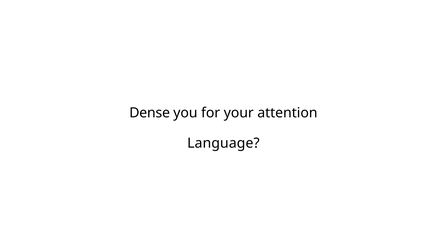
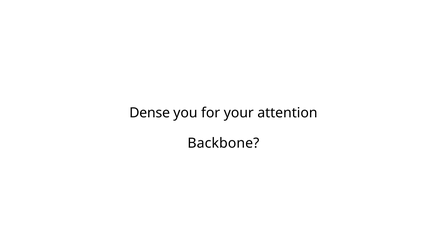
Language: Language -> Backbone
